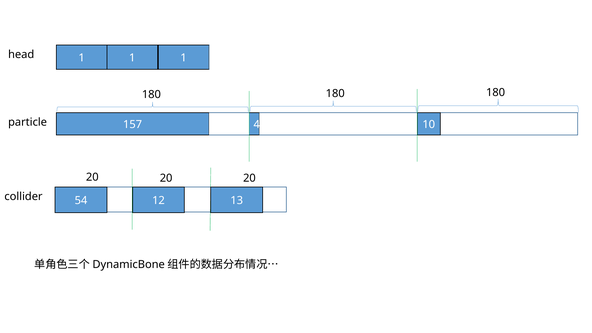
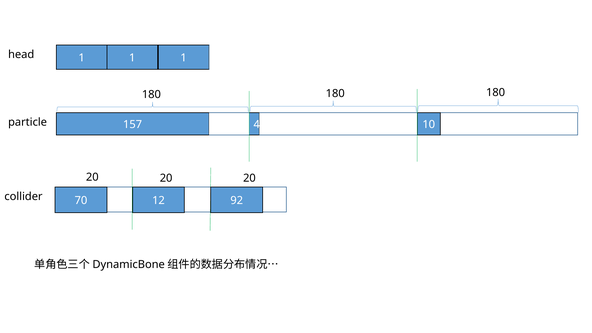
54: 54 -> 70
13: 13 -> 92
